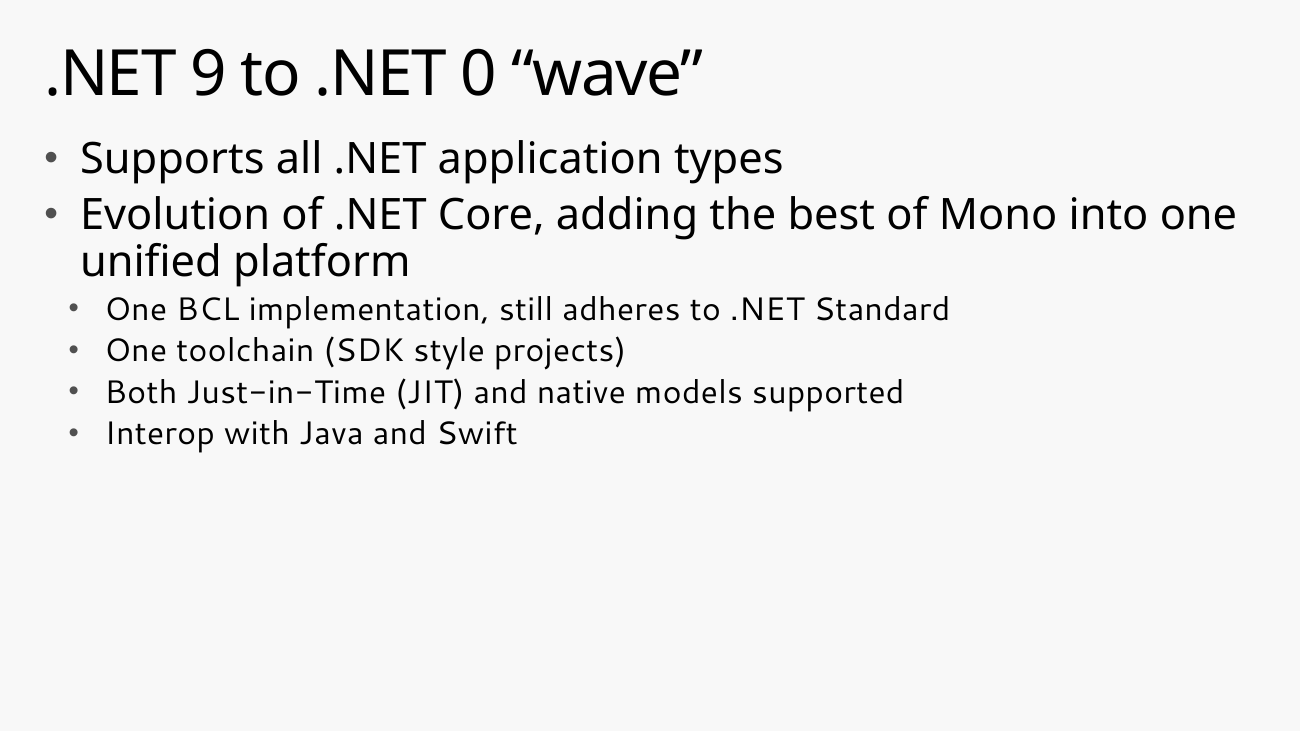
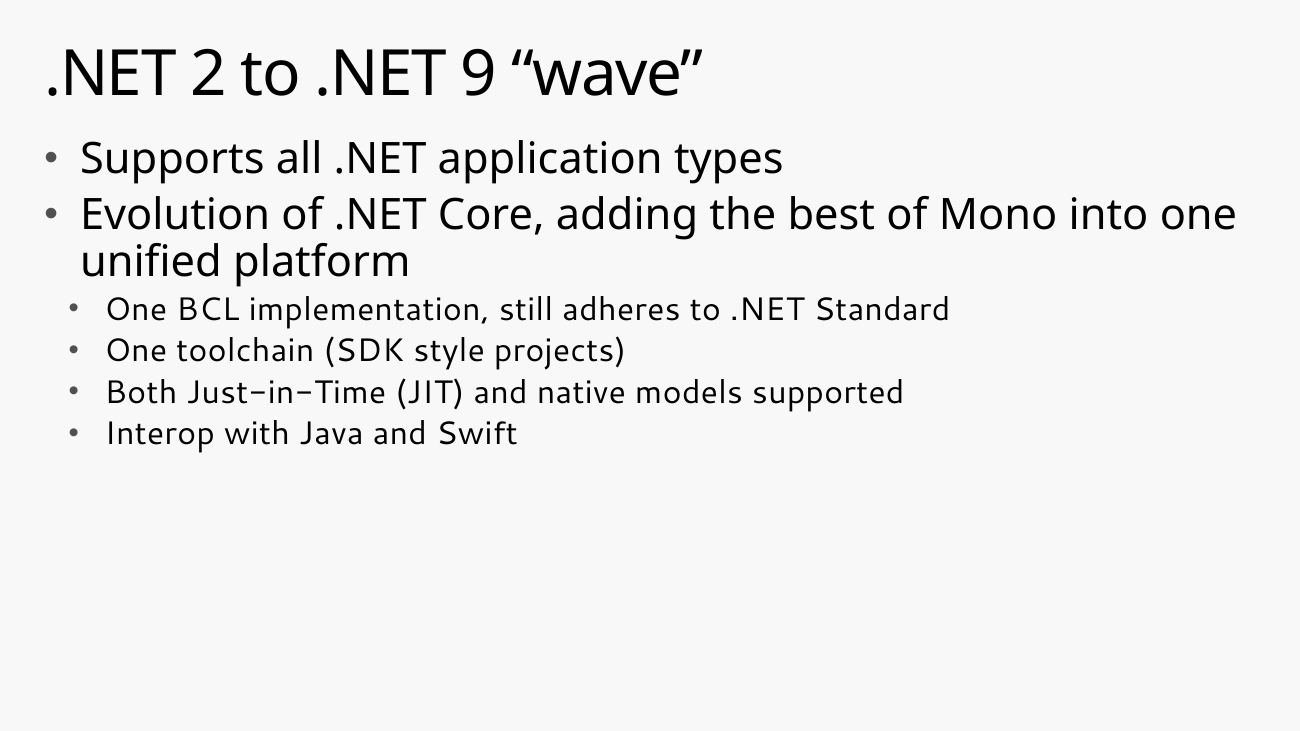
9: 9 -> 2
0: 0 -> 9
